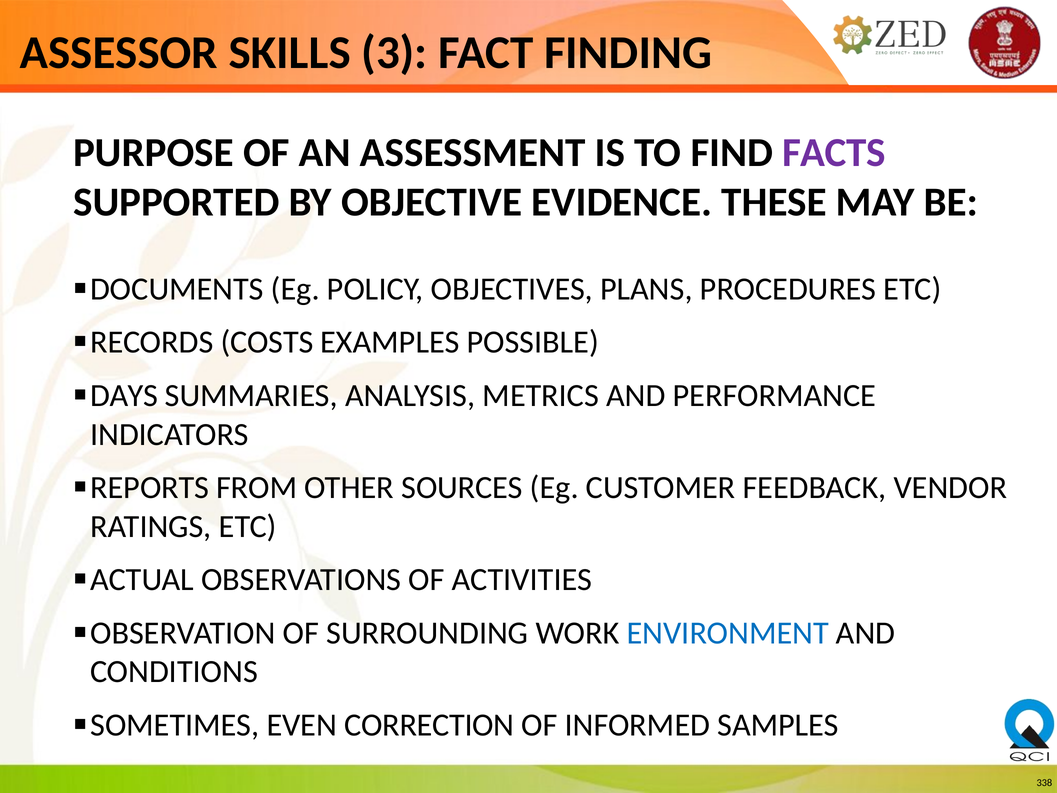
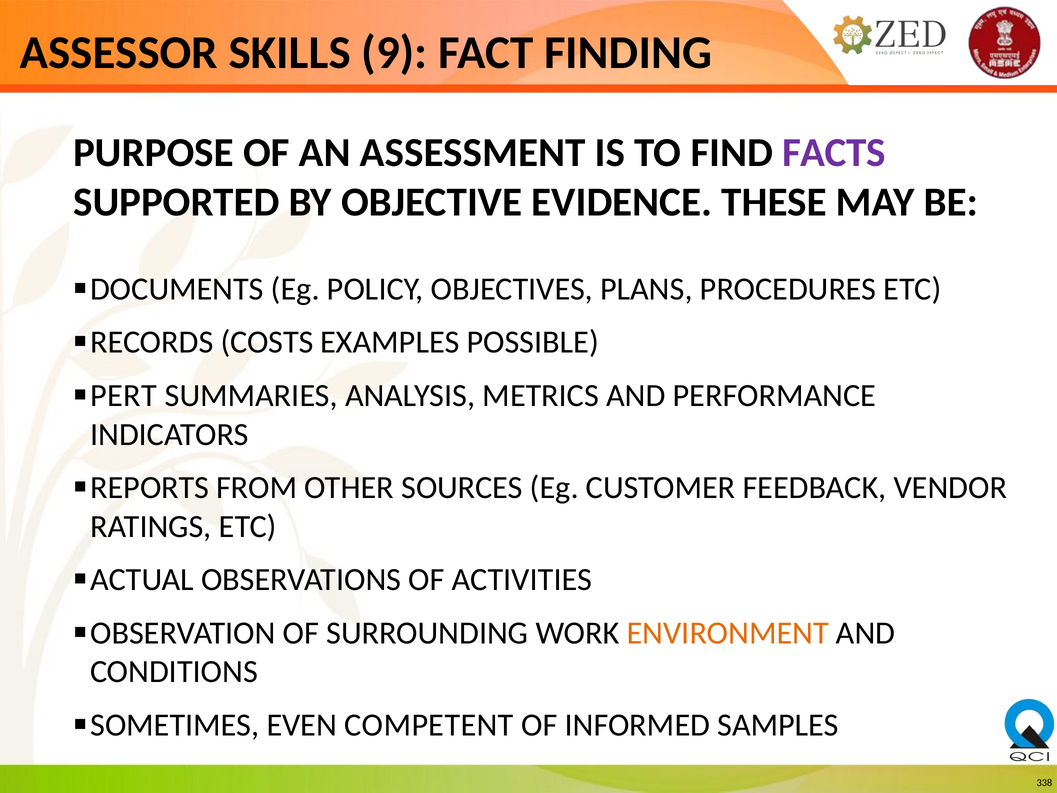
3: 3 -> 9
DAYS: DAYS -> PERT
ENVIRONMENT colour: blue -> orange
CORRECTION: CORRECTION -> COMPETENT
